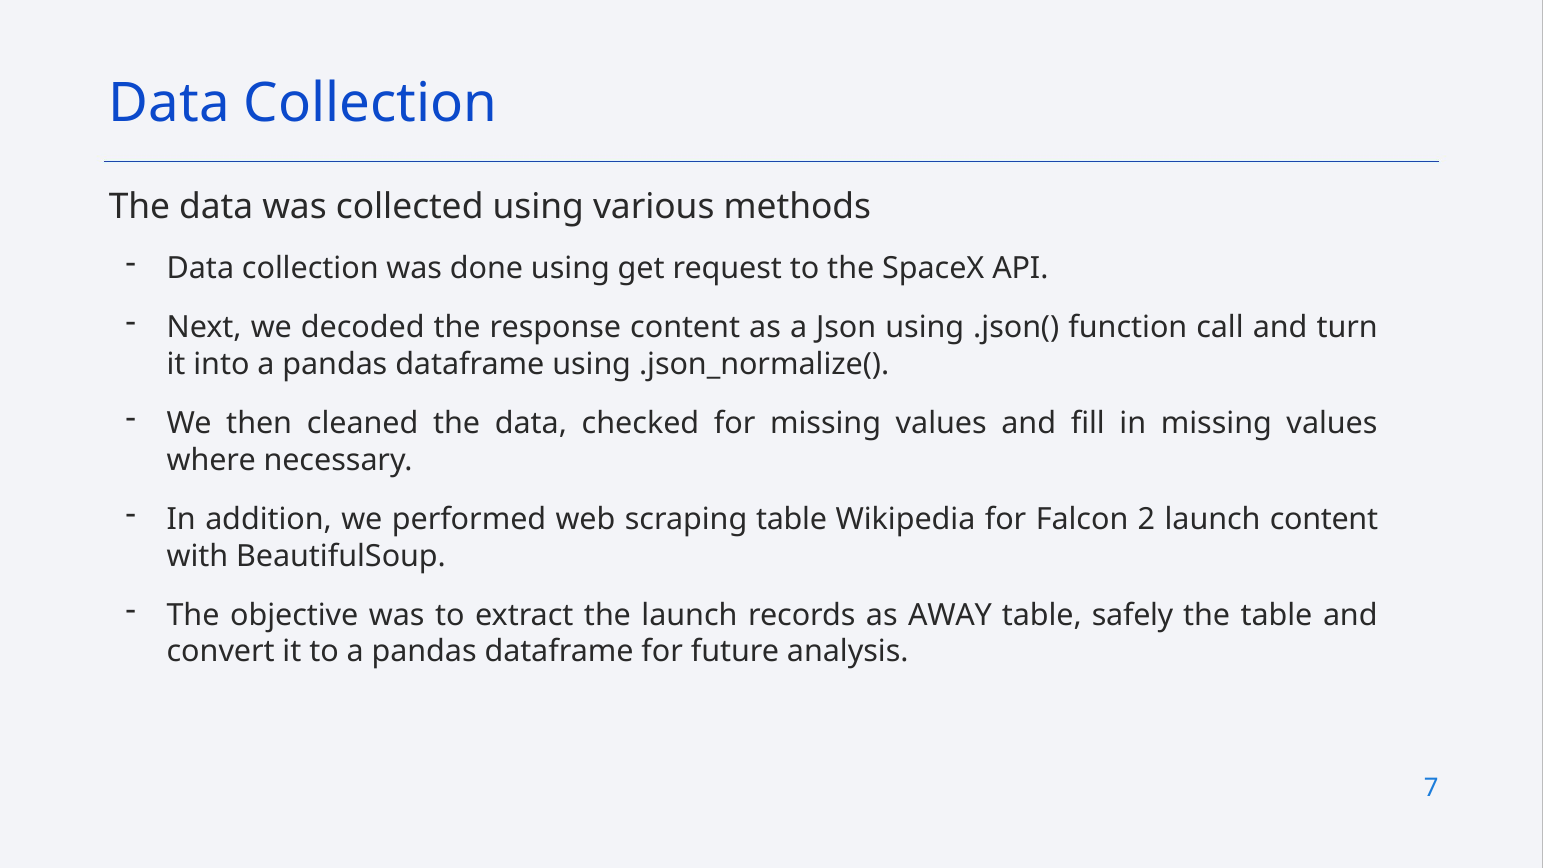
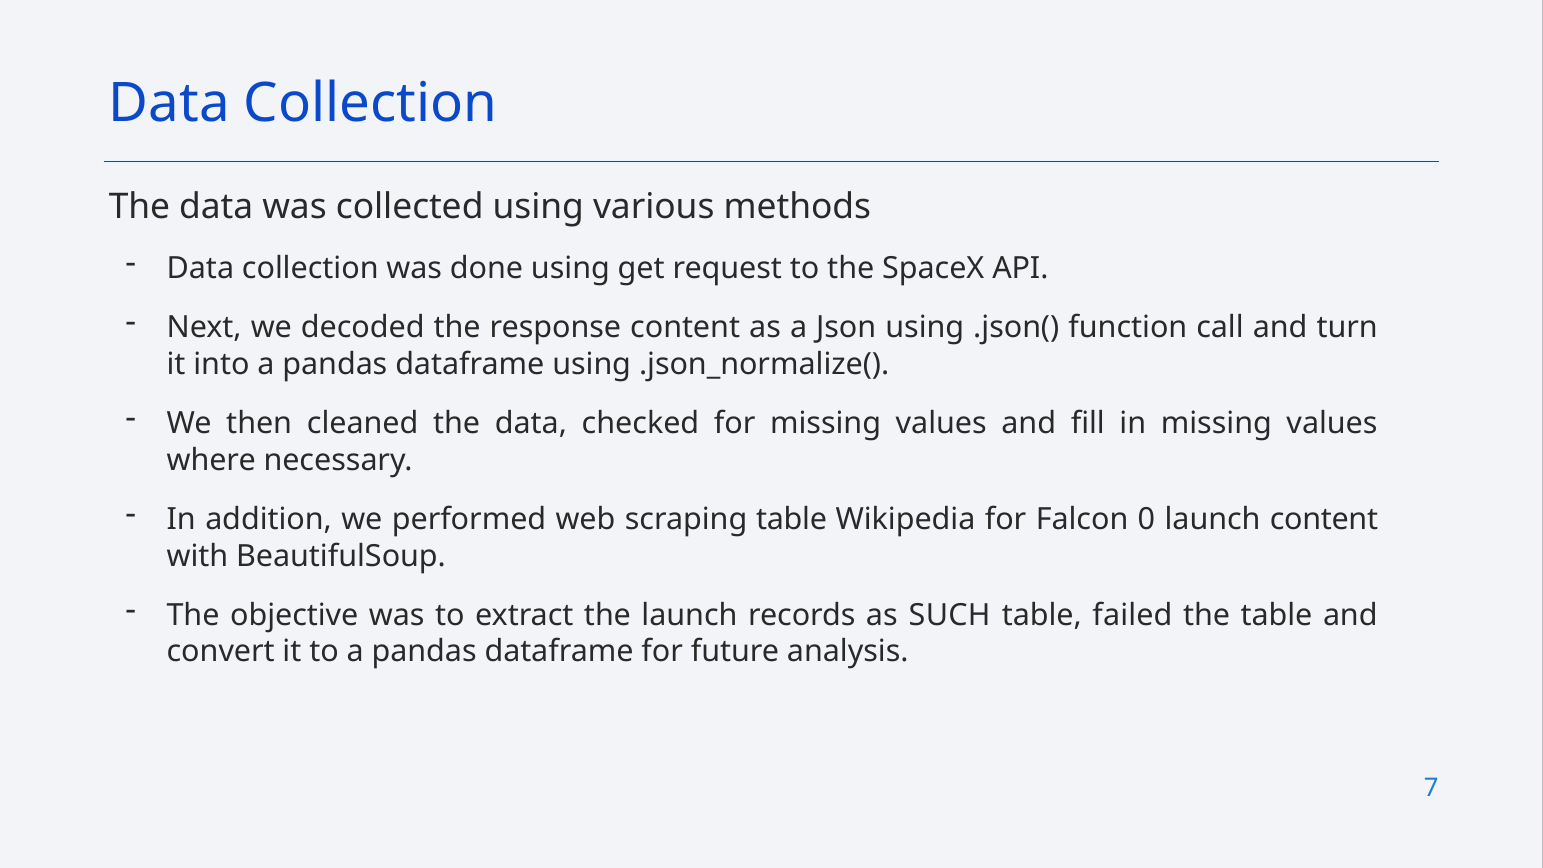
2: 2 -> 0
AWAY: AWAY -> SUCH
safely: safely -> failed
